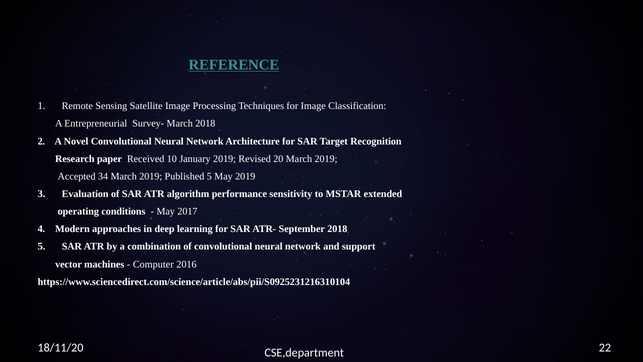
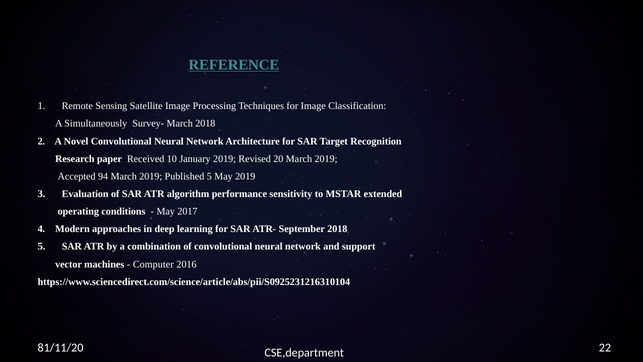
Entrepreneurial: Entrepreneurial -> Simultaneously
34: 34 -> 94
18/11/20: 18/11/20 -> 81/11/20
